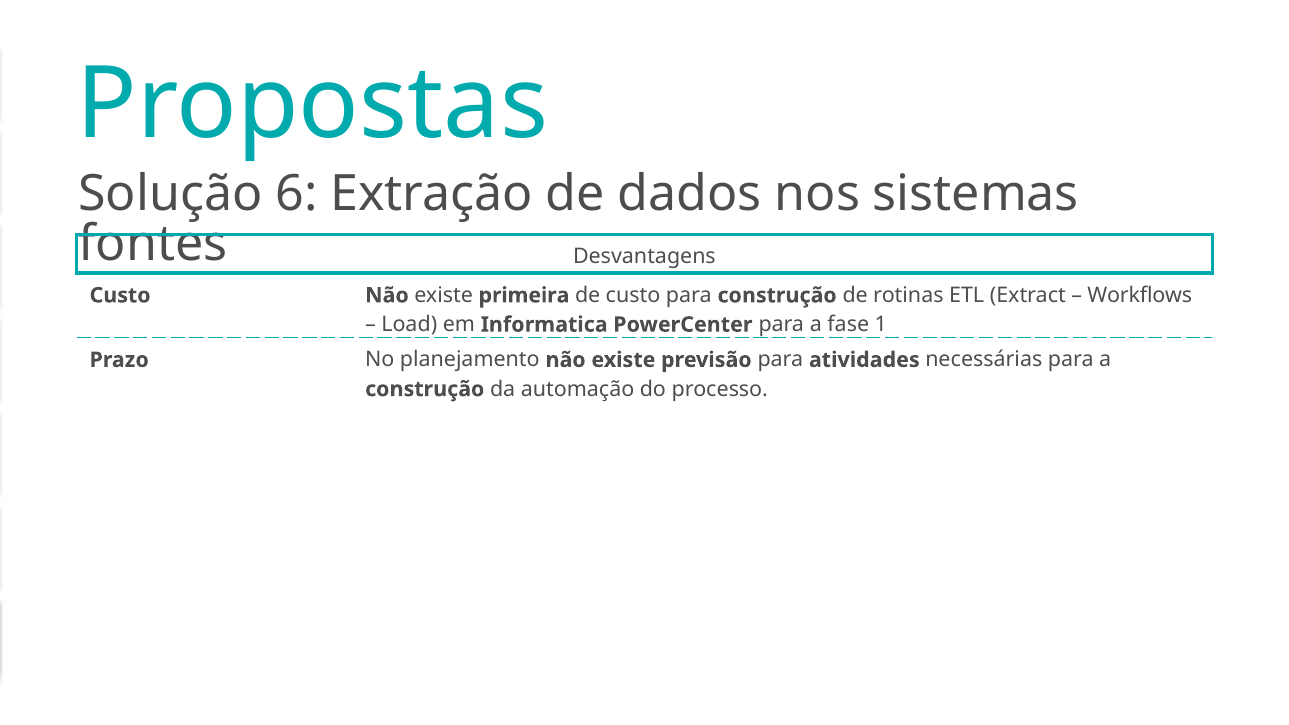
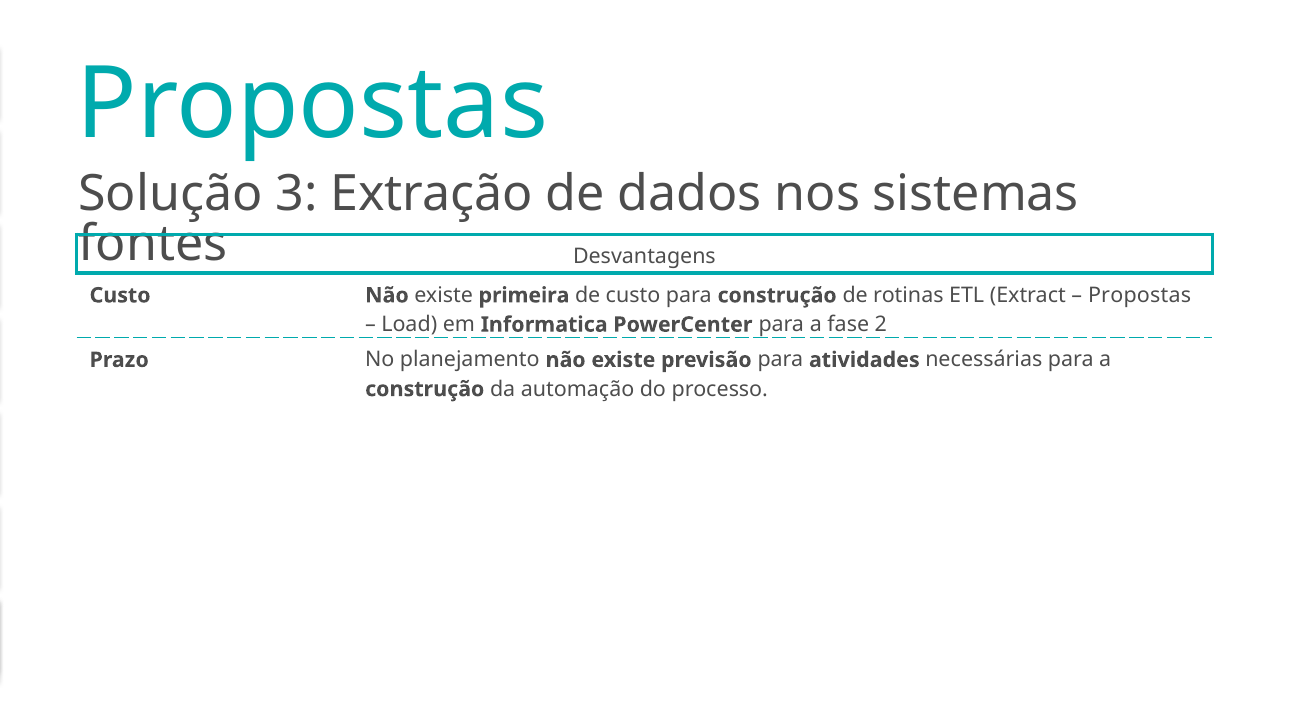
6: 6 -> 3
Workflows at (1140, 295): Workflows -> Propostas
1: 1 -> 2
